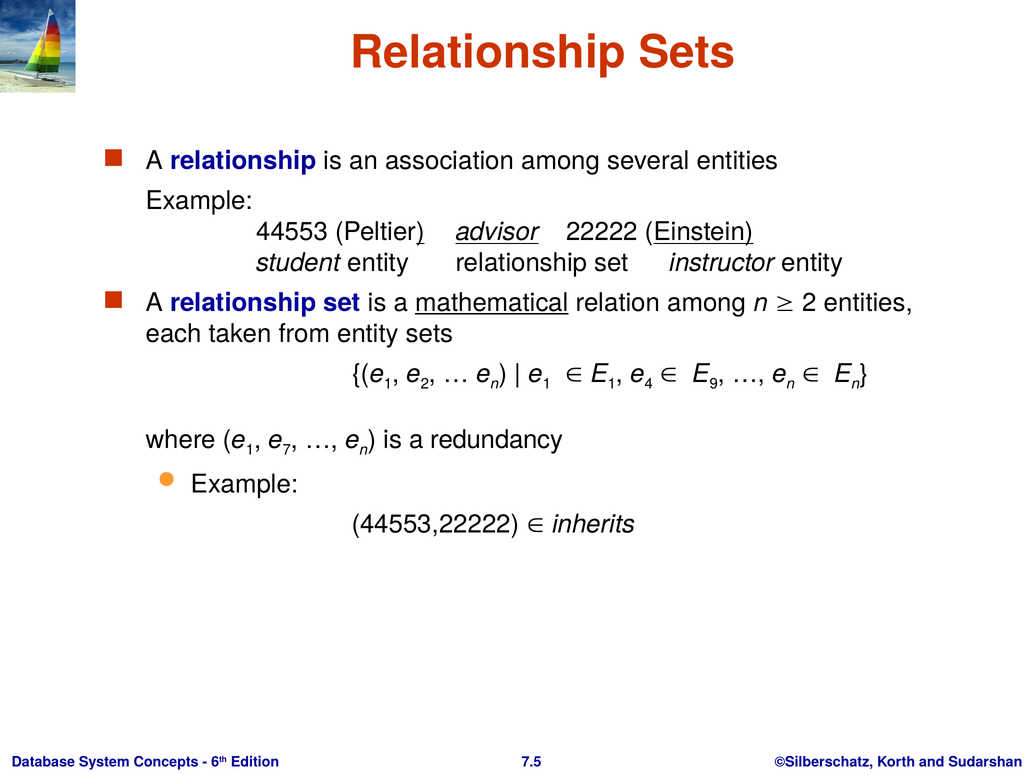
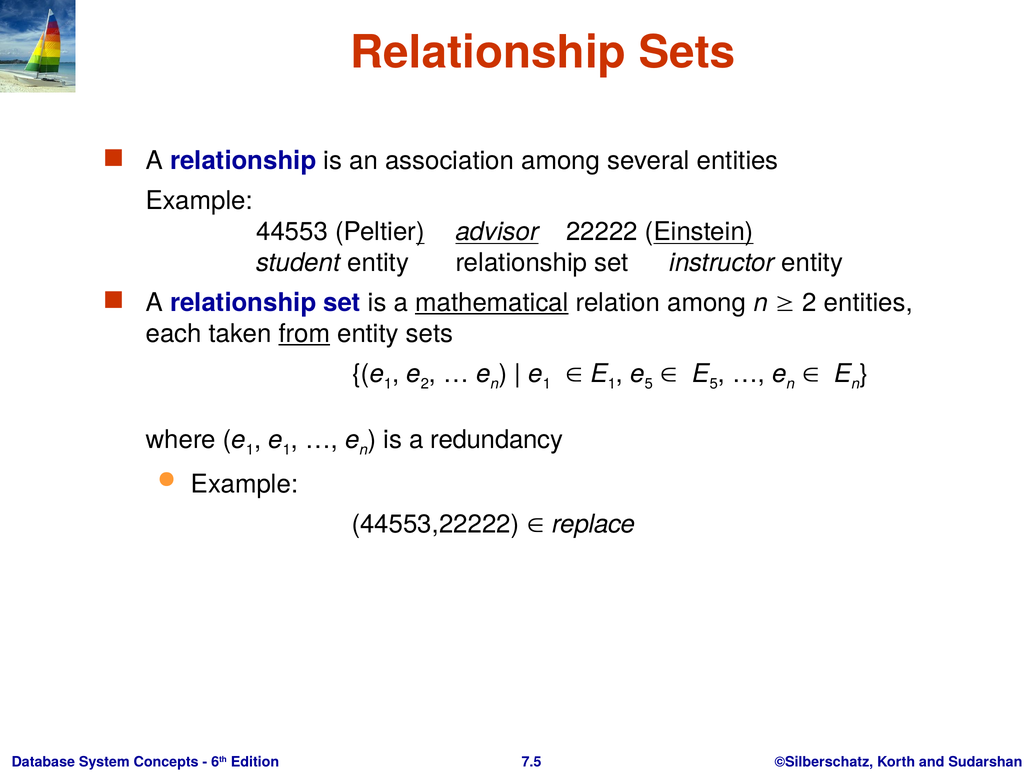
from underline: none -> present
4 at (649, 384): 4 -> 5
9 at (714, 384): 9 -> 5
7 at (287, 450): 7 -> 1
inherits: inherits -> replace
